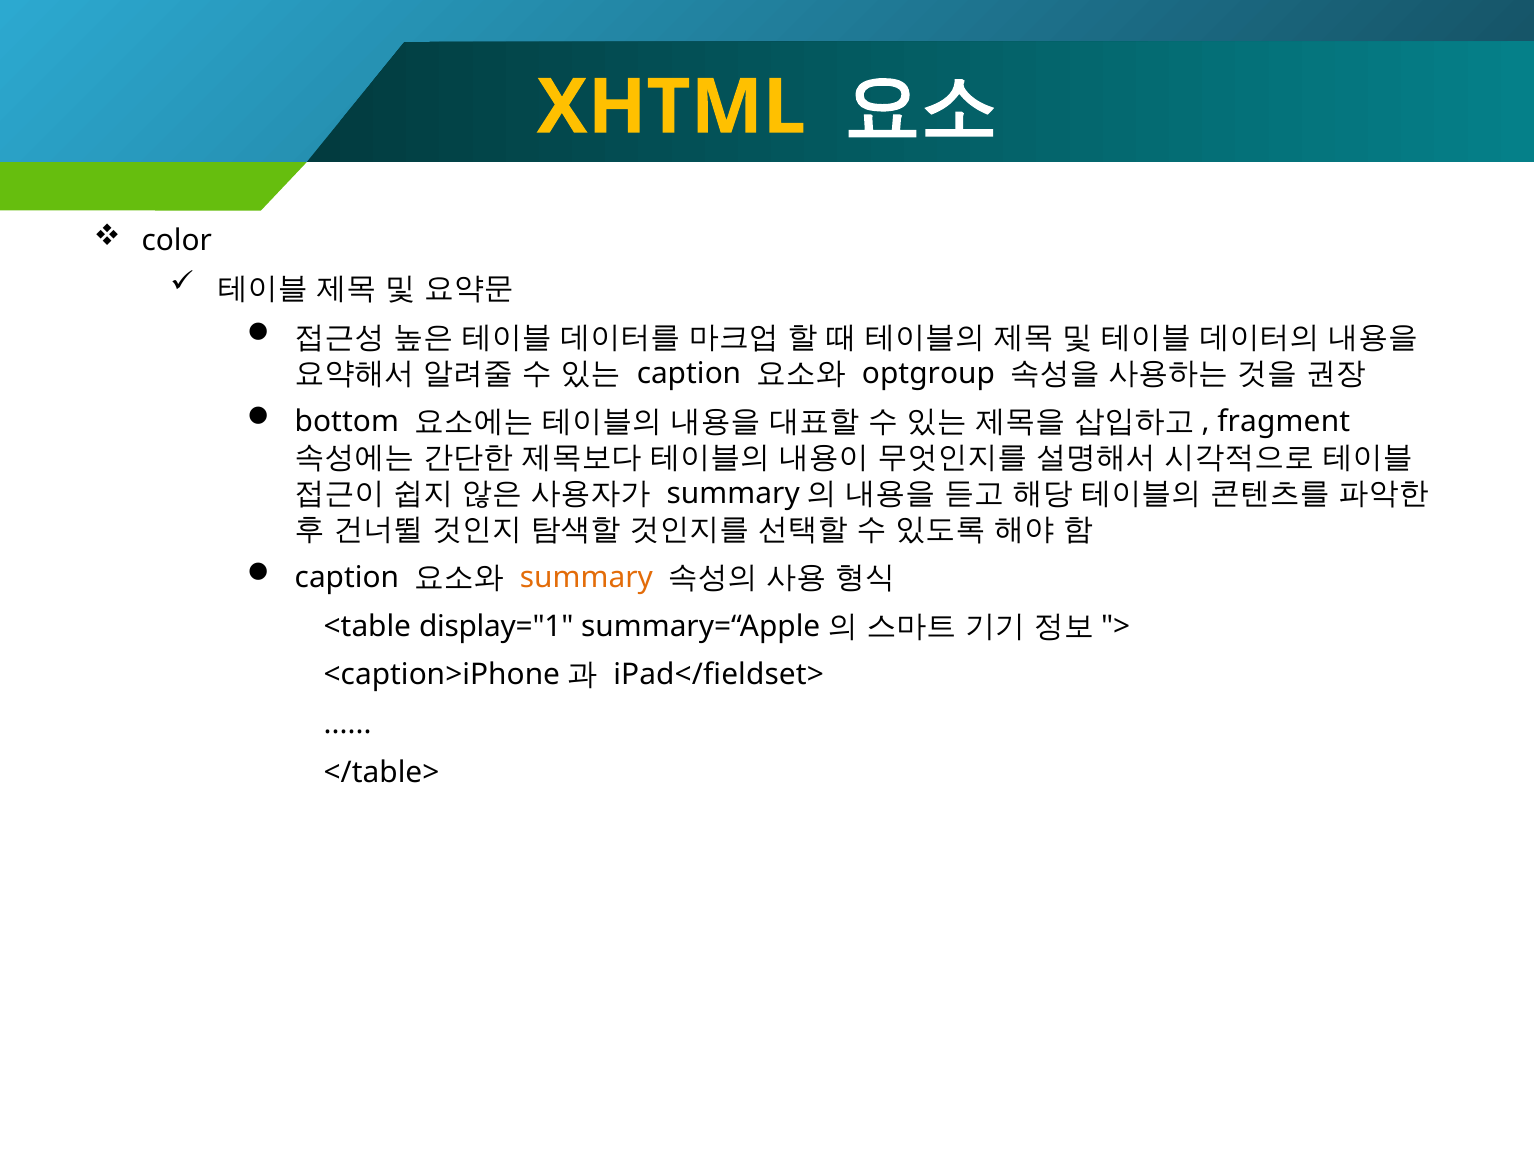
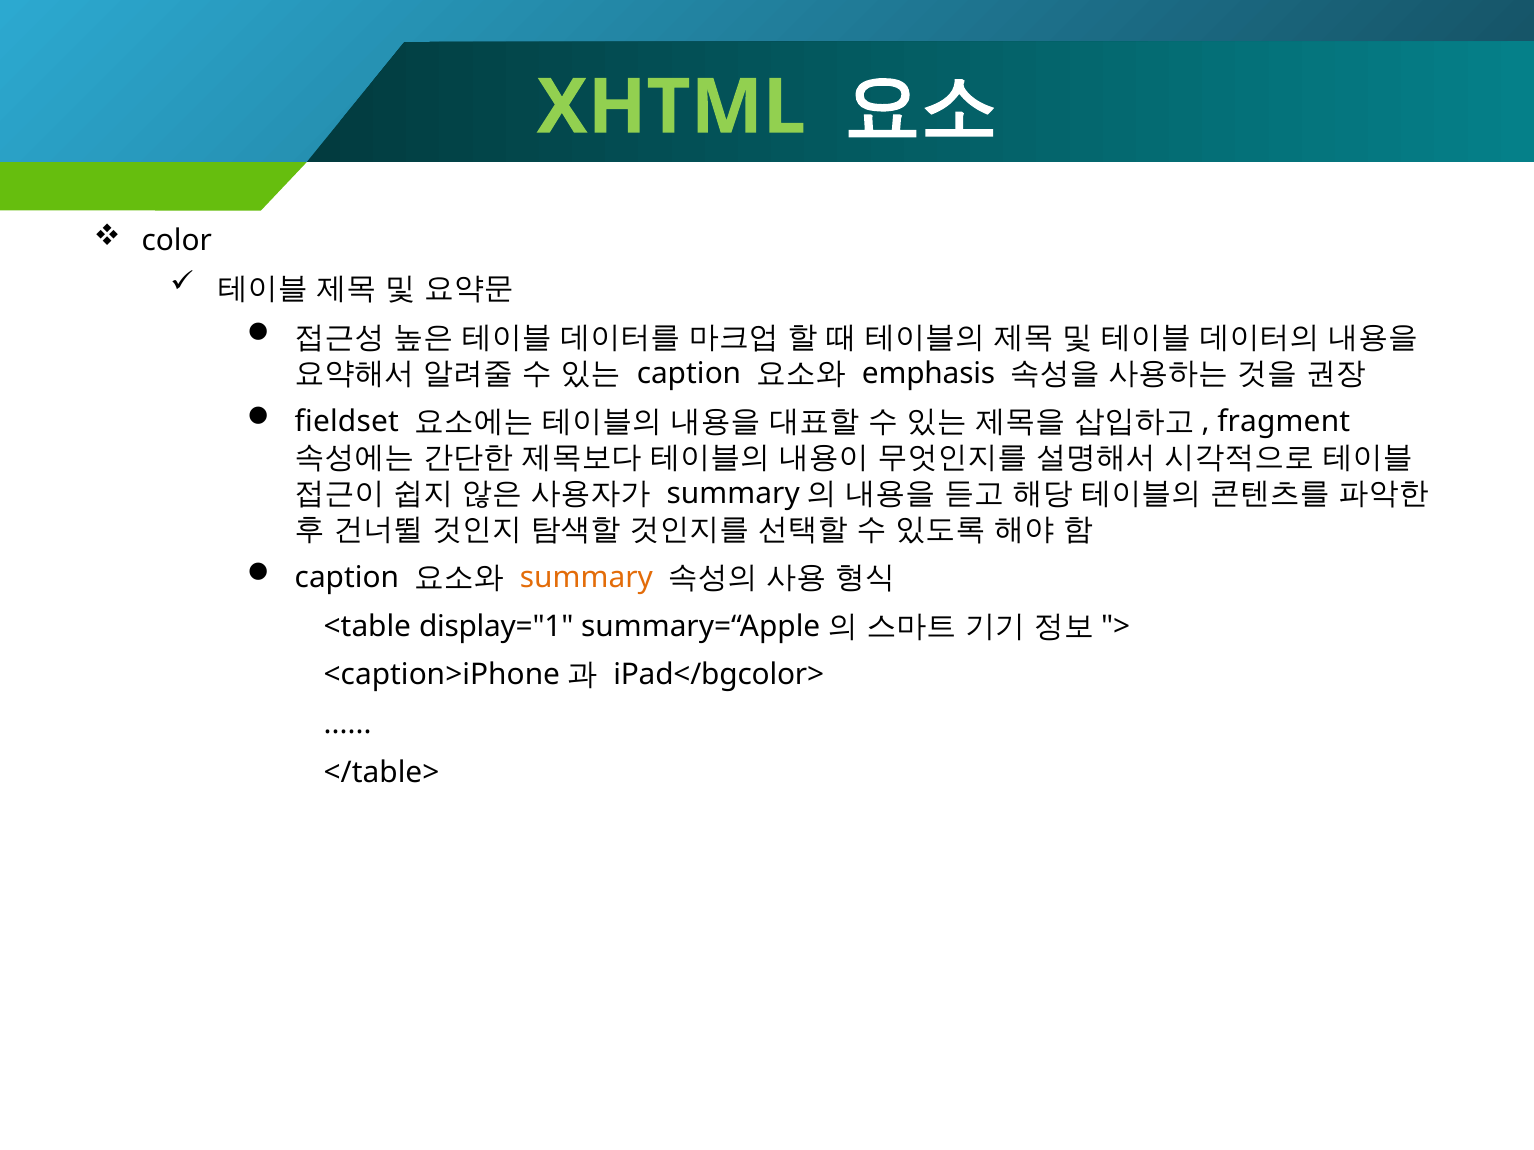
XHTML colour: yellow -> light green
optgroup: optgroup -> emphasis
bottom: bottom -> fieldset
iPad</fieldset>: iPad</fieldset> -> iPad</bgcolor>
